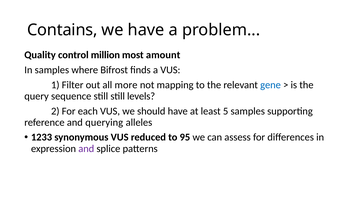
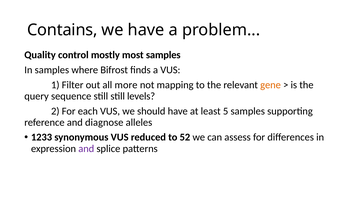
million: million -> mostly
most amount: amount -> samples
gene colour: blue -> orange
querying: querying -> diagnose
95: 95 -> 52
